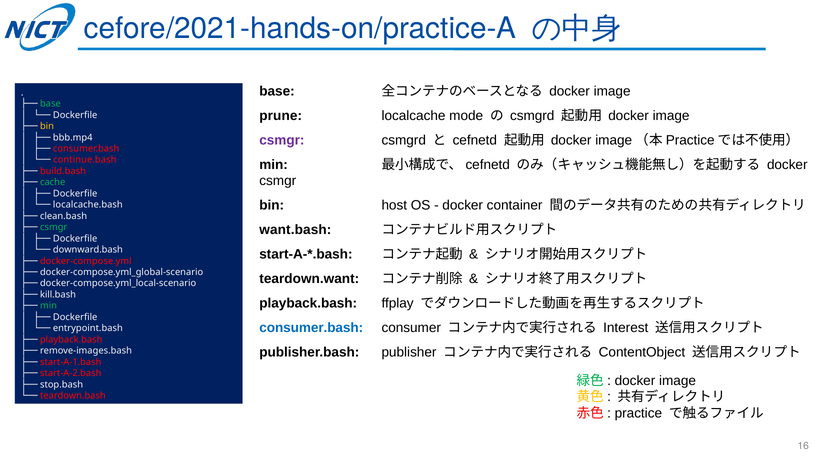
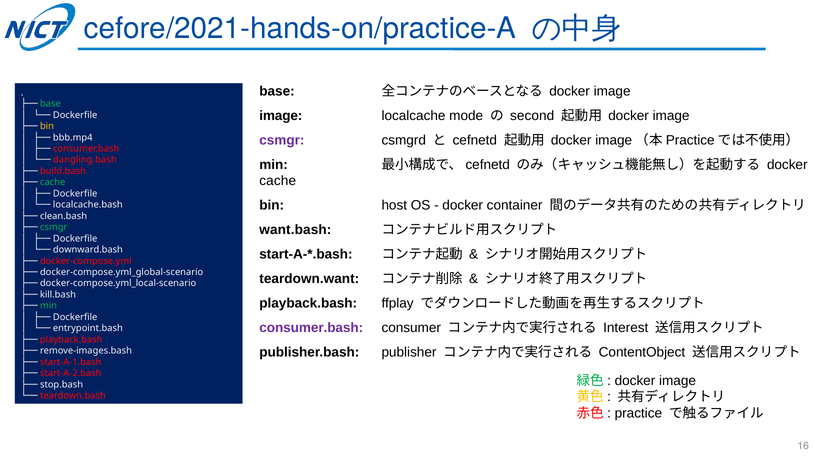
prune at (281, 116): prune -> image
csmgrd at (532, 116): csmgrd -> second
continue.bash: continue.bash -> dangling.bash
csmgr at (278, 181): csmgr -> cache
consumer.bash at (311, 327) colour: blue -> purple
